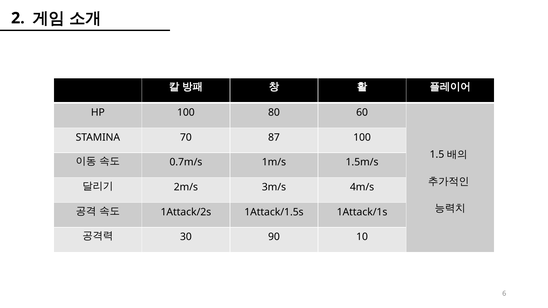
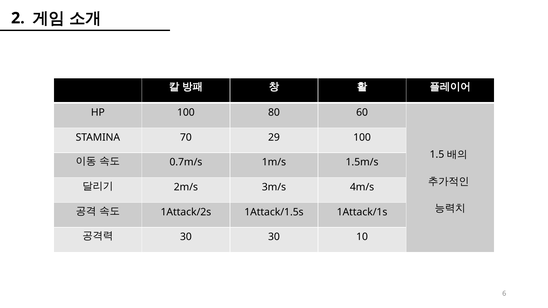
87: 87 -> 29
30 90: 90 -> 30
